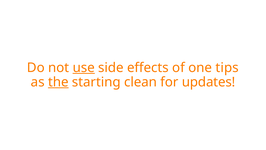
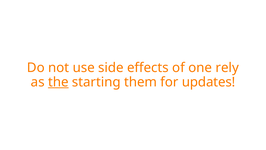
use underline: present -> none
tips: tips -> rely
clean: clean -> them
